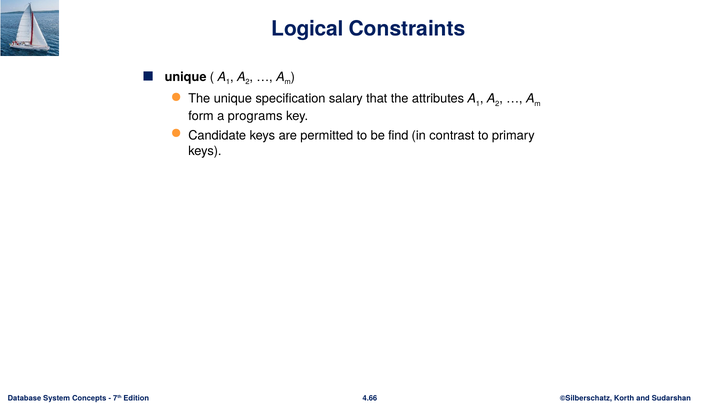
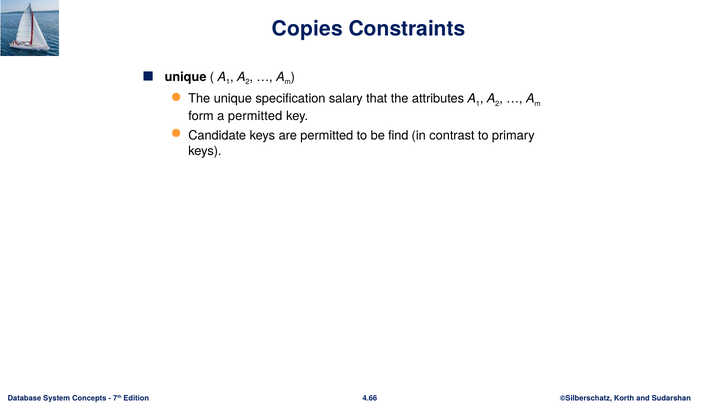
Logical: Logical -> Copies
a programs: programs -> permitted
